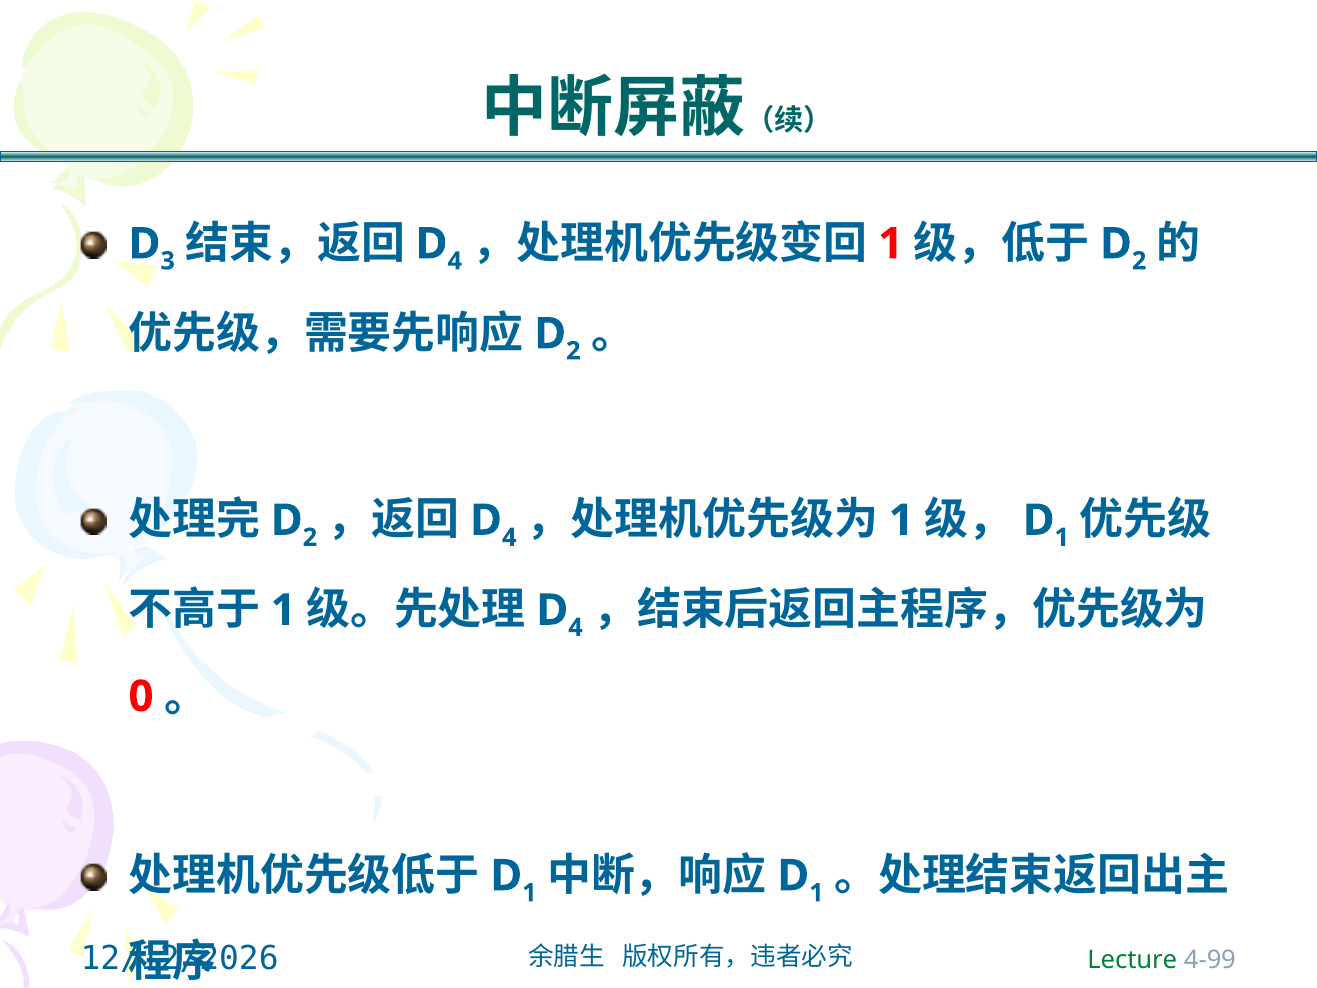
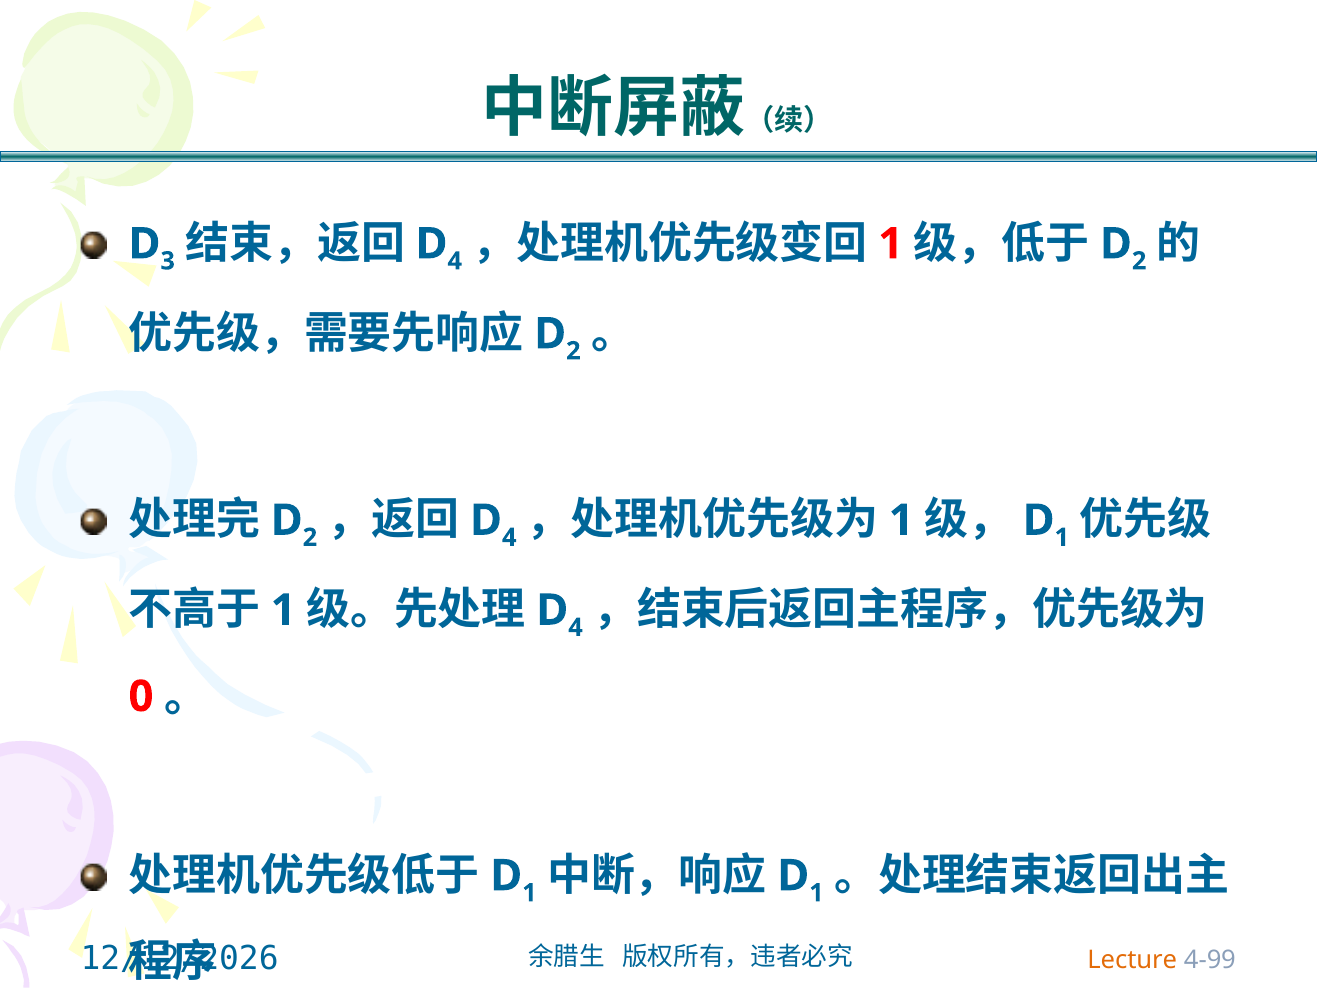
Lecture colour: green -> orange
